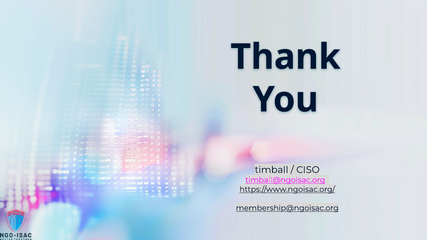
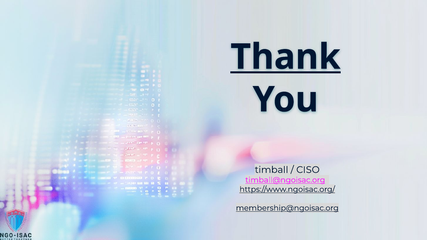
Thank underline: none -> present
